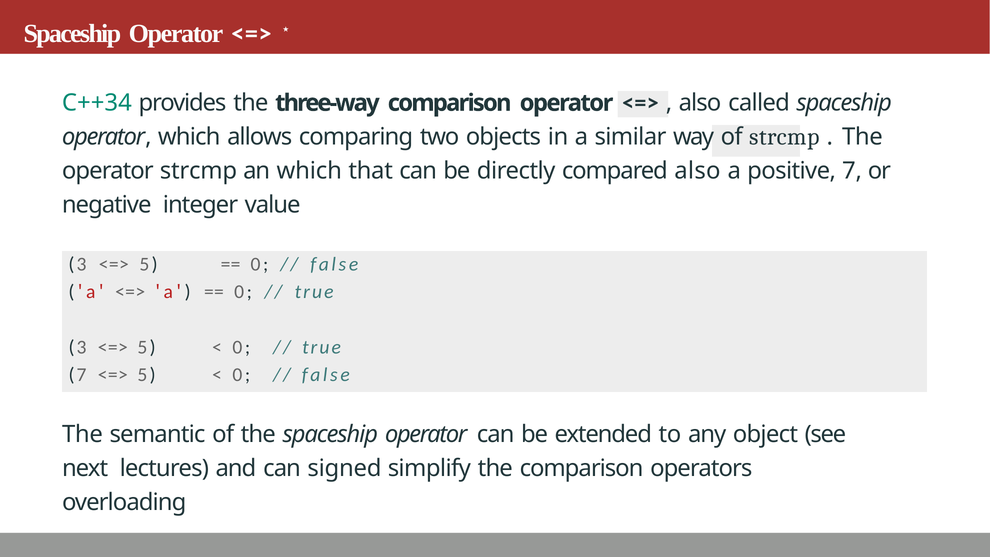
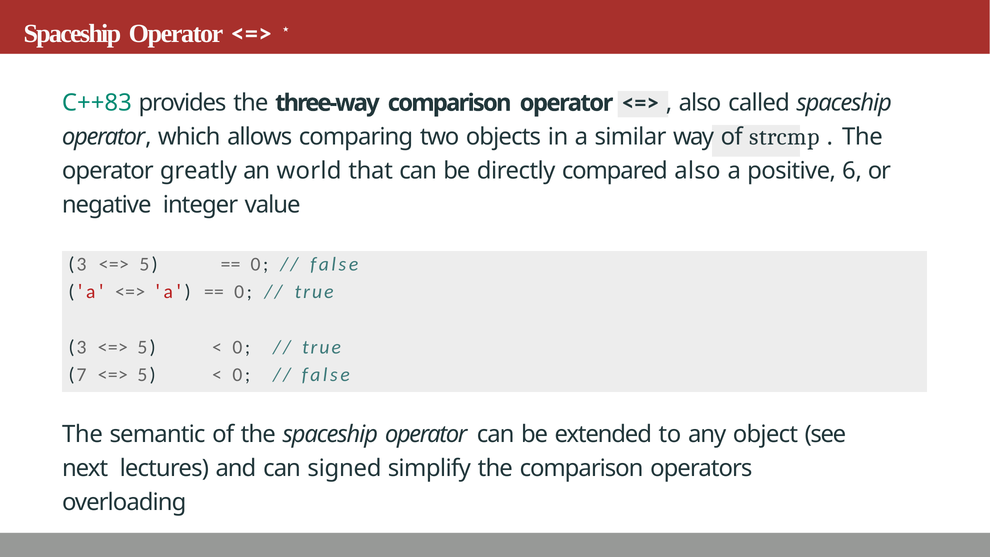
C++34: C++34 -> C++83
operator strcmp: strcmp -> greatly
an which: which -> world
positive 7: 7 -> 6
